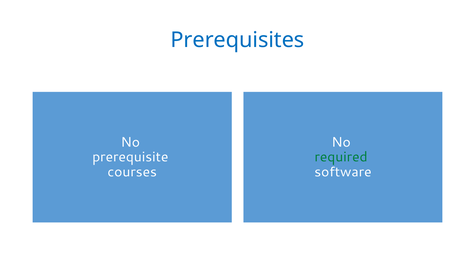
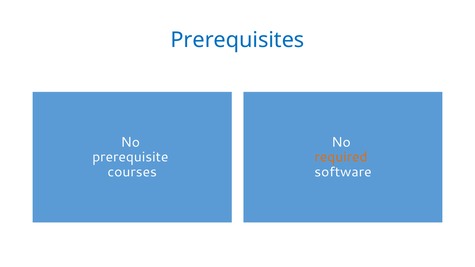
required colour: green -> orange
